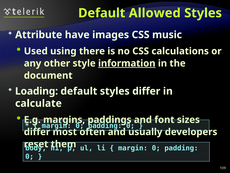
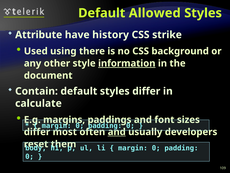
images: images -> history
music: music -> strike
calculations: calculations -> background
Loading: Loading -> Contain
and at (117, 132) underline: none -> present
